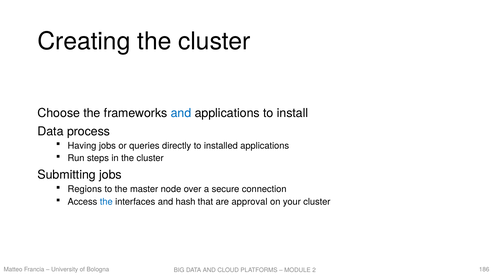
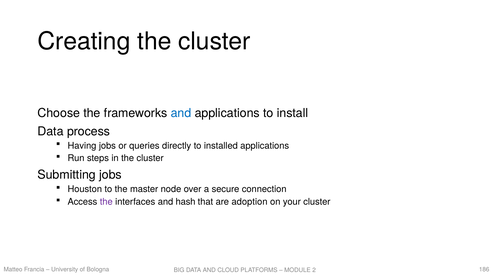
Regions: Regions -> Houston
the at (106, 202) colour: blue -> purple
approval: approval -> adoption
